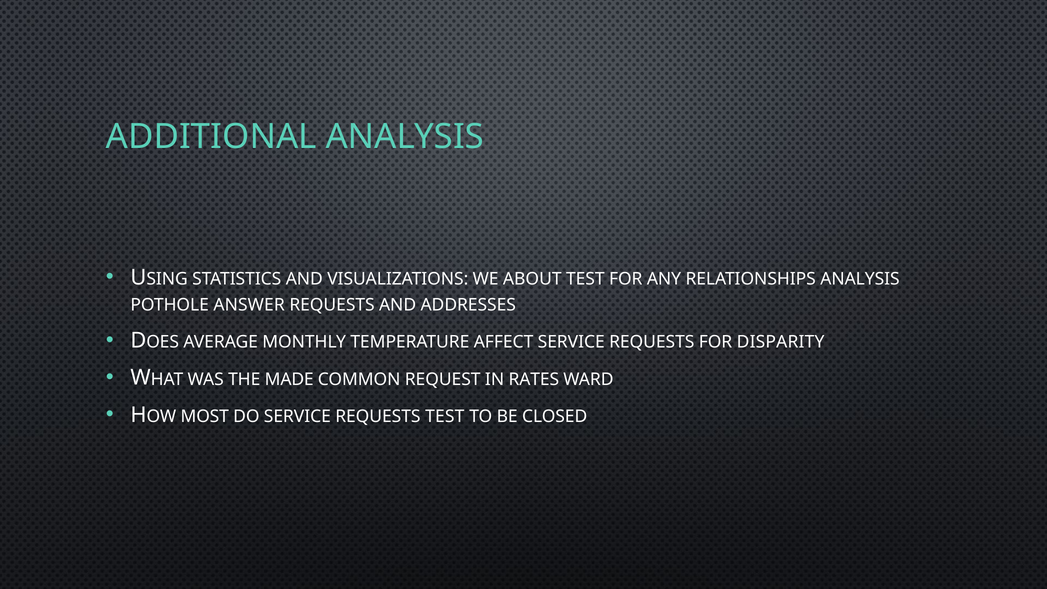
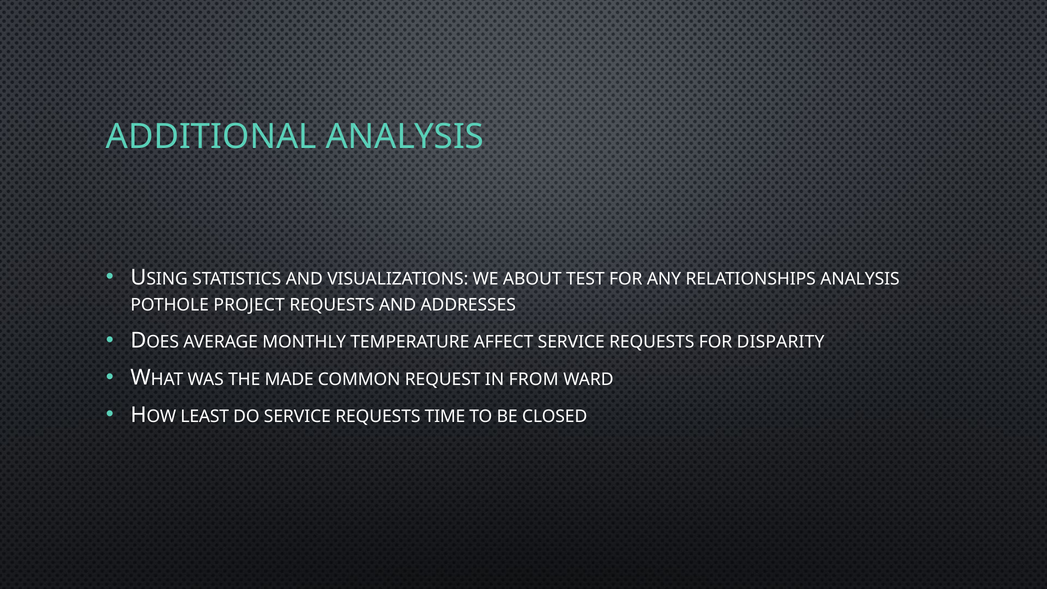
ANSWER: ANSWER -> PROJECT
RATES: RATES -> FROM
MOST: MOST -> LEAST
REQUESTS TEST: TEST -> TIME
